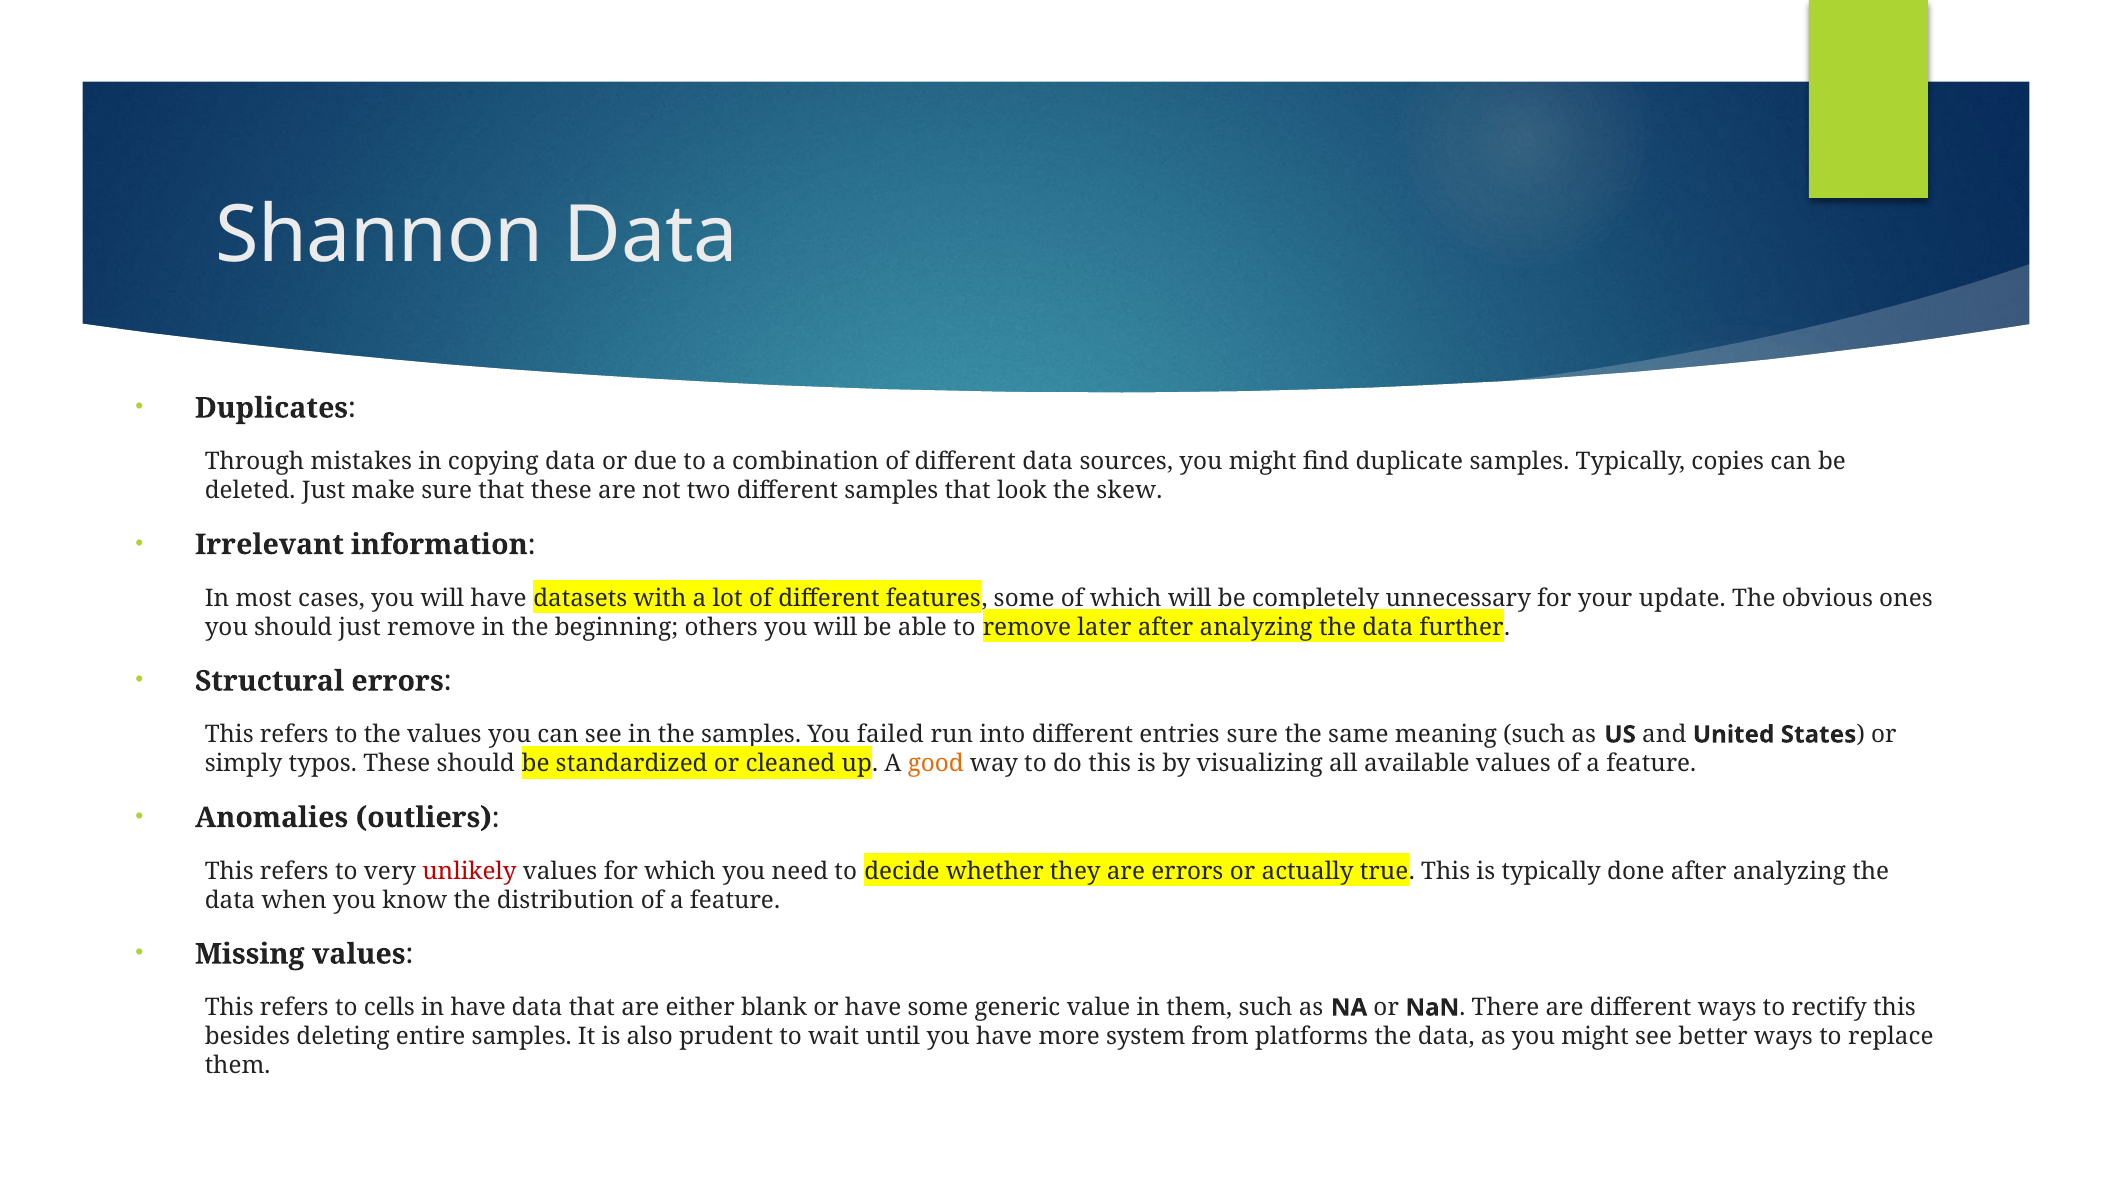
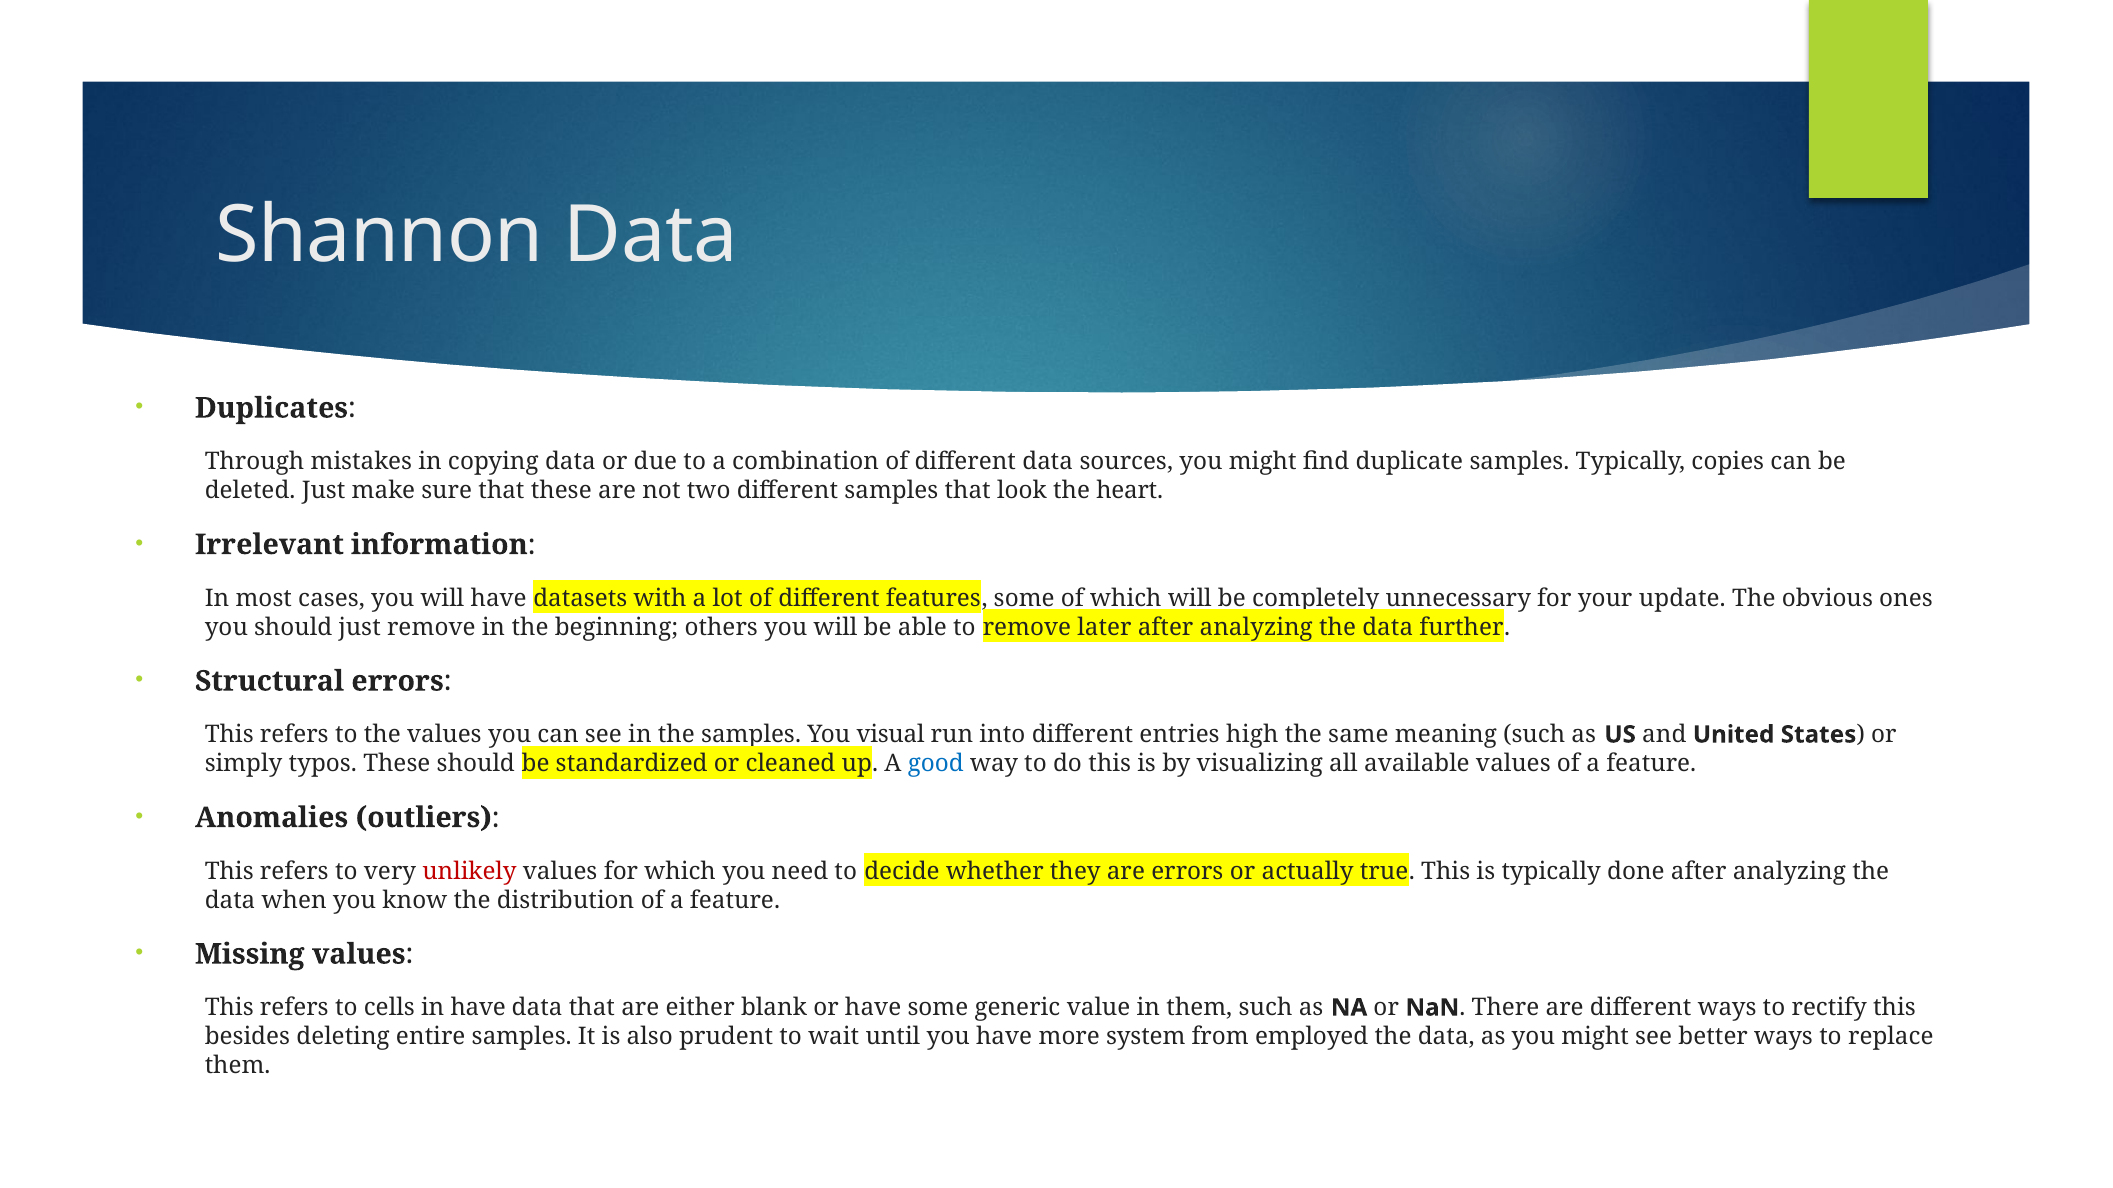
skew: skew -> heart
failed: failed -> visual
entries sure: sure -> high
good colour: orange -> blue
platforms: platforms -> employed
